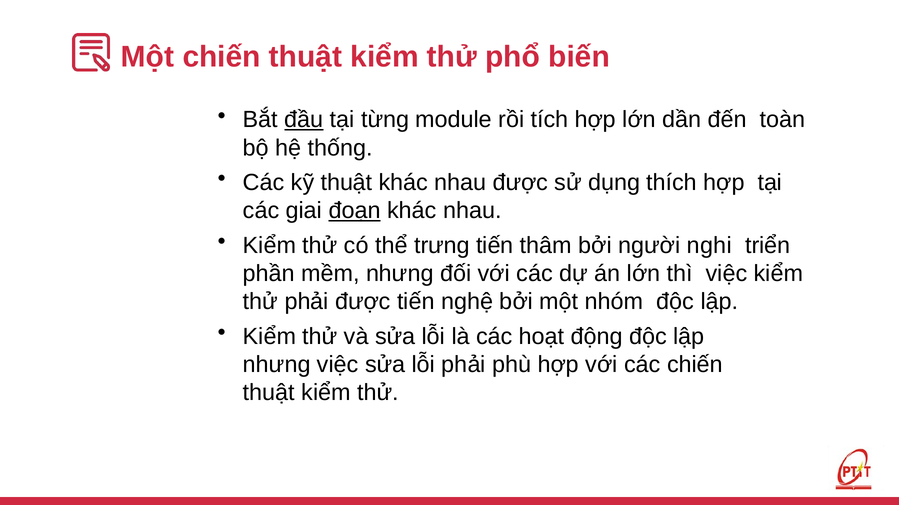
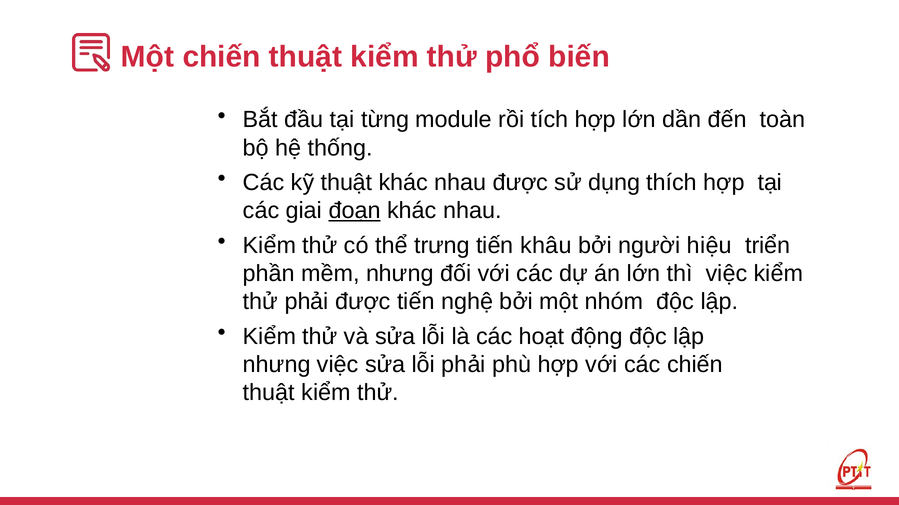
đầu underline: present -> none
thâm: thâm -> khâu
nghi: nghi -> hiệu
